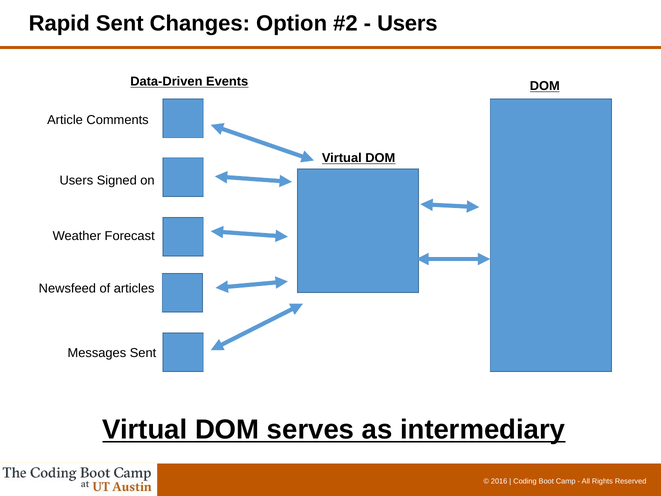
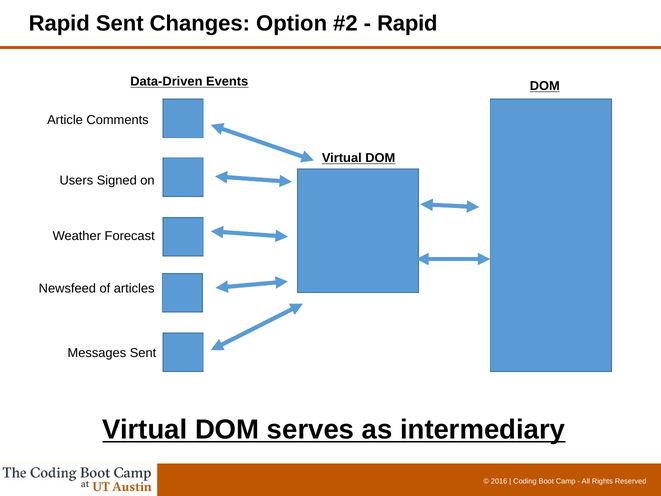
Users at (407, 23): Users -> Rapid
